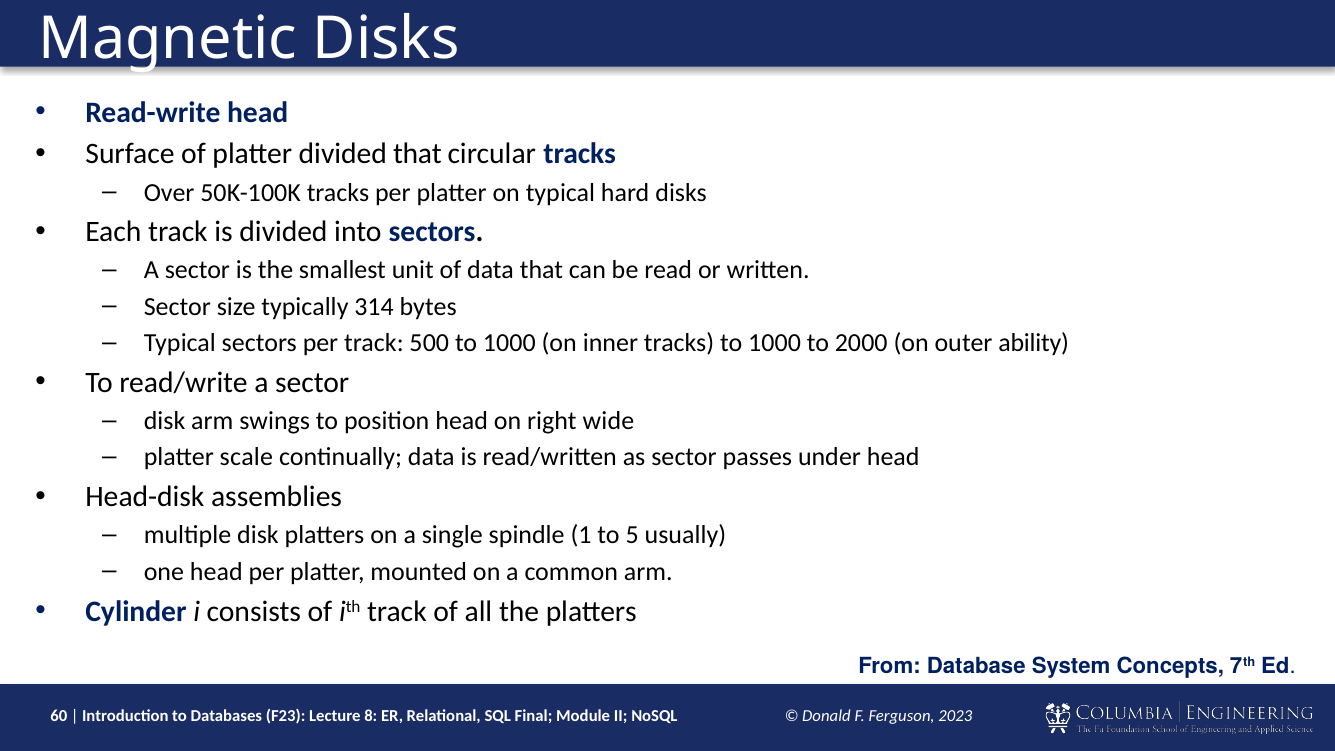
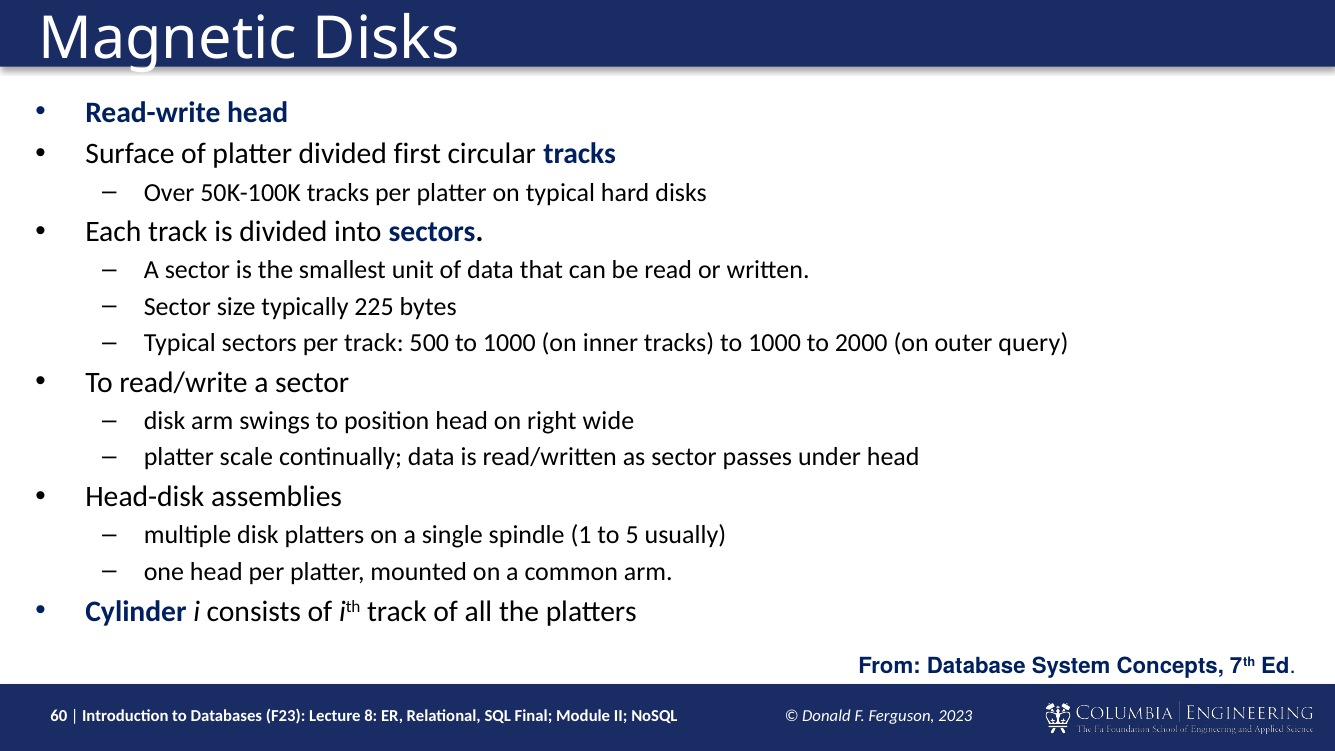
divided that: that -> first
314: 314 -> 225
ability: ability -> query
